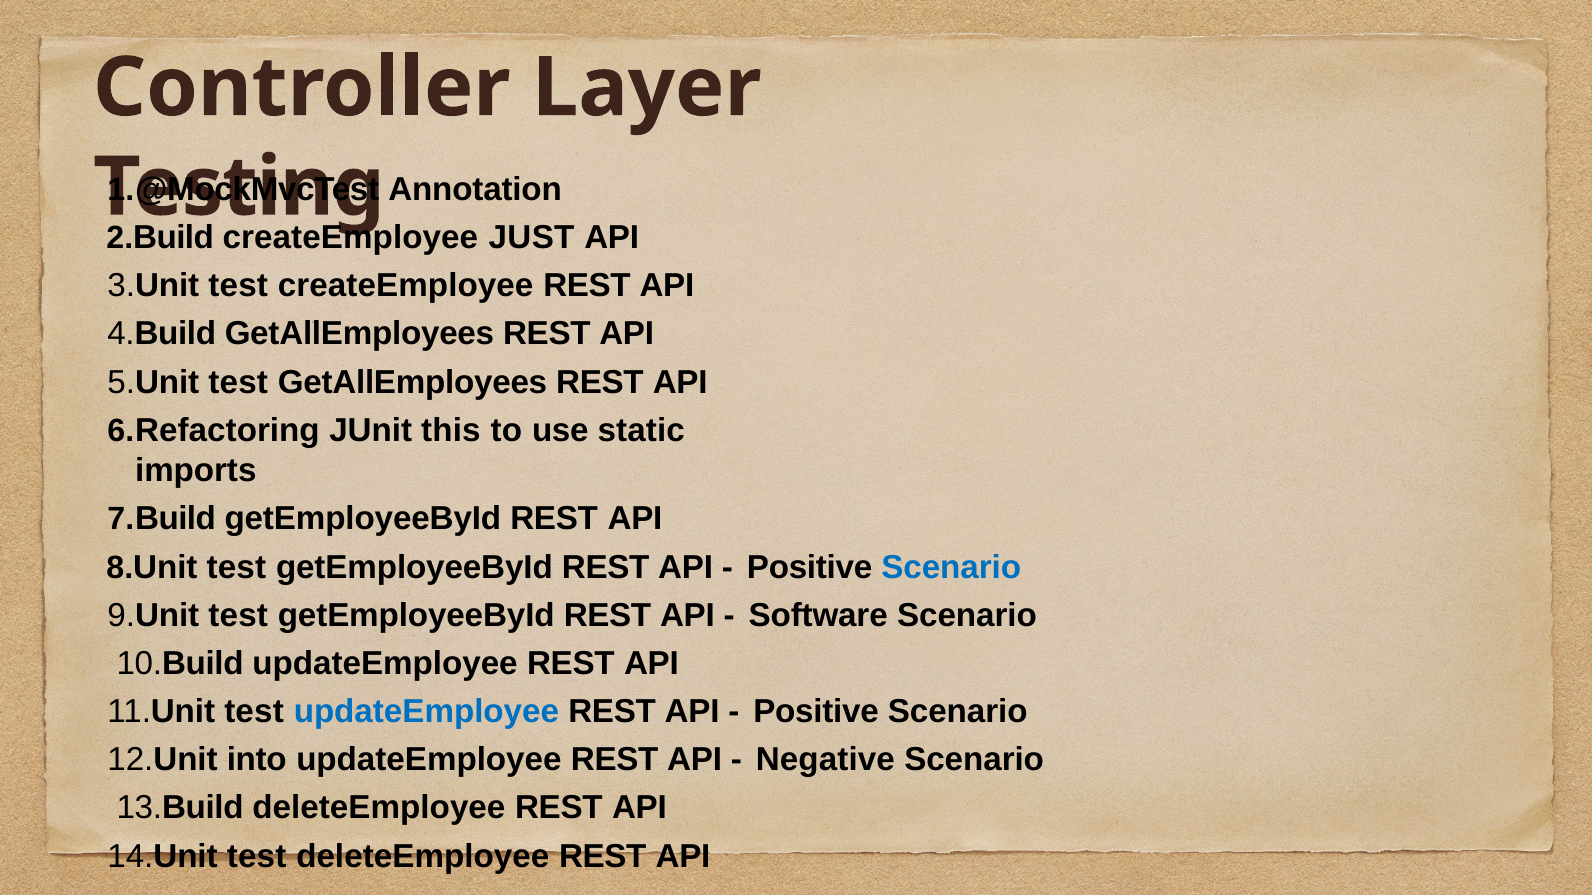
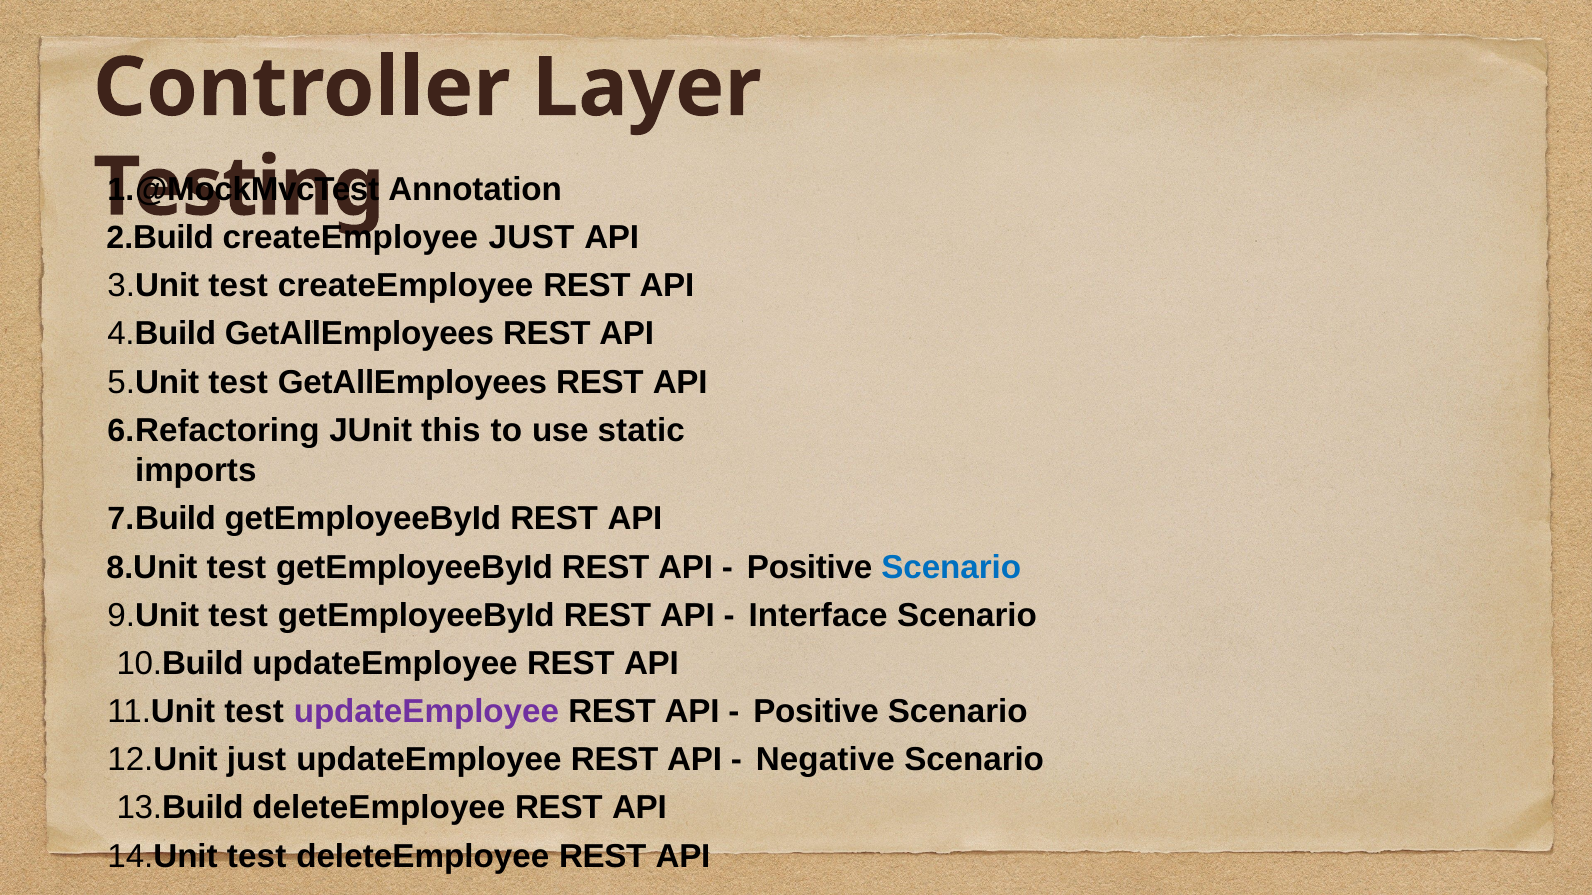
Software: Software -> Interface
updateEmployee at (426, 712) colour: blue -> purple
12.Unit into: into -> just
